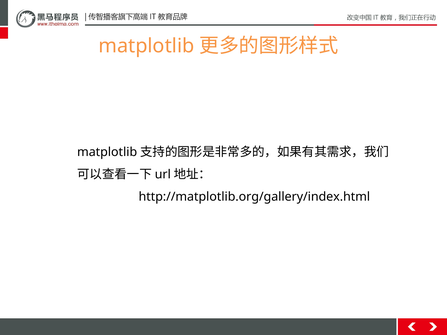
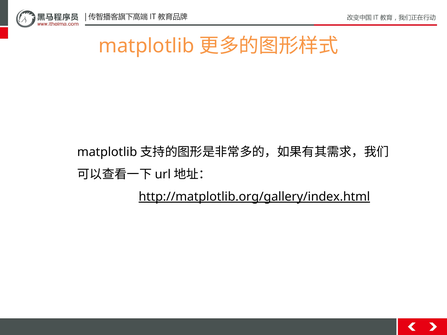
http://matplotlib.org/gallery/index.html underline: none -> present
